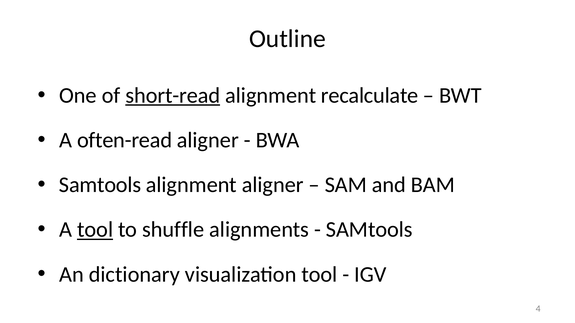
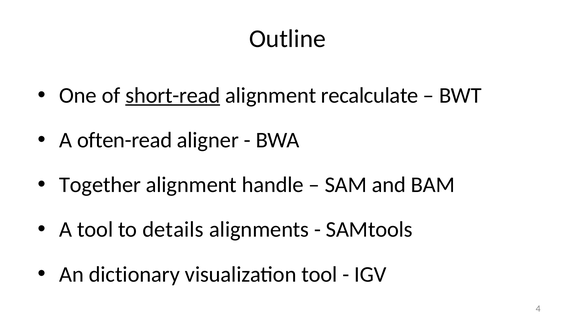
Samtools at (100, 185): Samtools -> Together
alignment aligner: aligner -> handle
tool at (95, 230) underline: present -> none
shuffle: shuffle -> details
